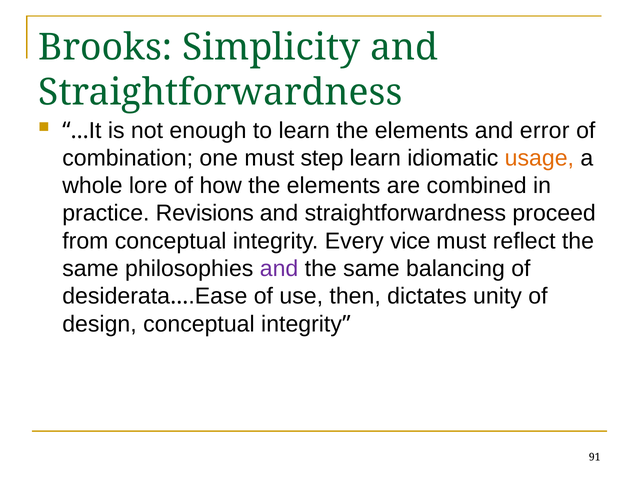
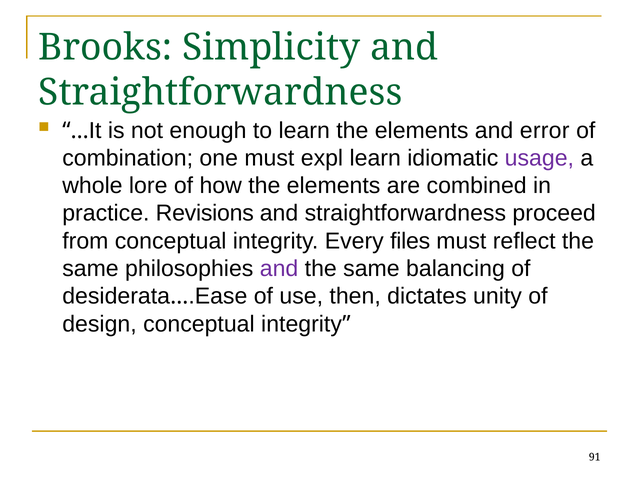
step: step -> expl
usage colour: orange -> purple
vice: vice -> files
